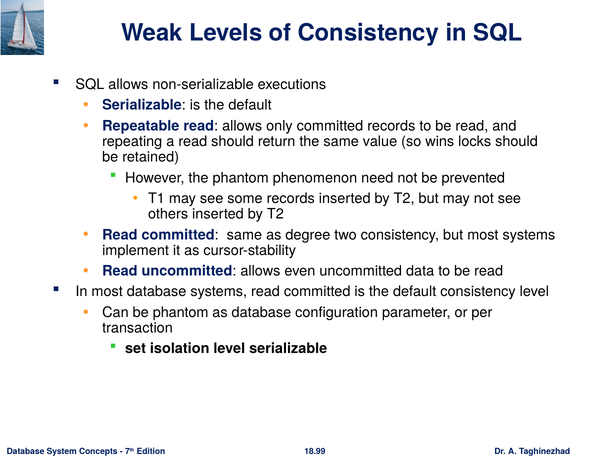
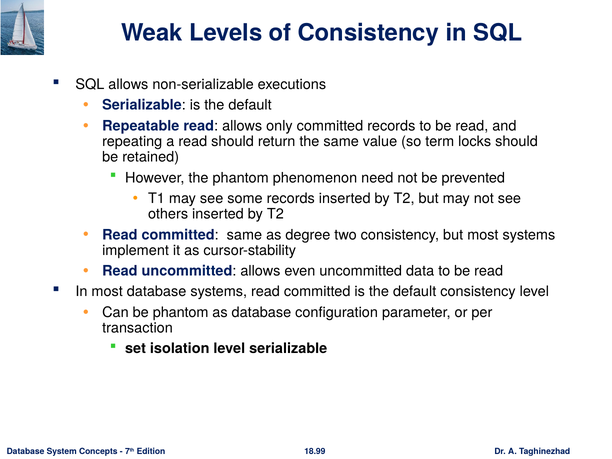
wins: wins -> term
